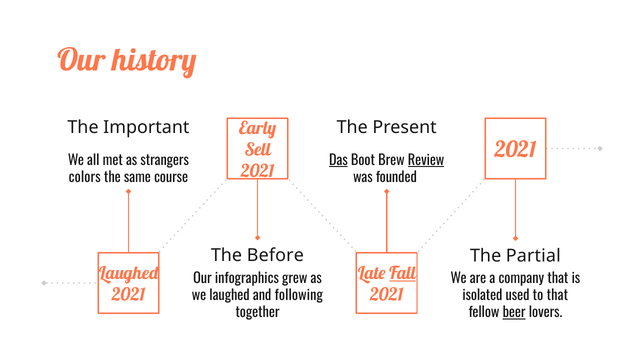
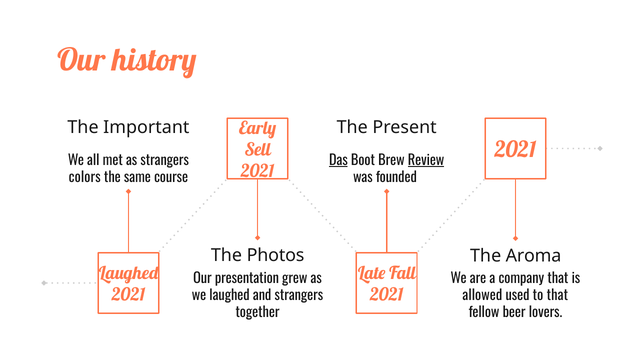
Before: Before -> Photos
Partial: Partial -> Aroma
Fall underline: present -> none
infographics: infographics -> presentation
and following: following -> strangers
isolated: isolated -> allowed
beer underline: present -> none
